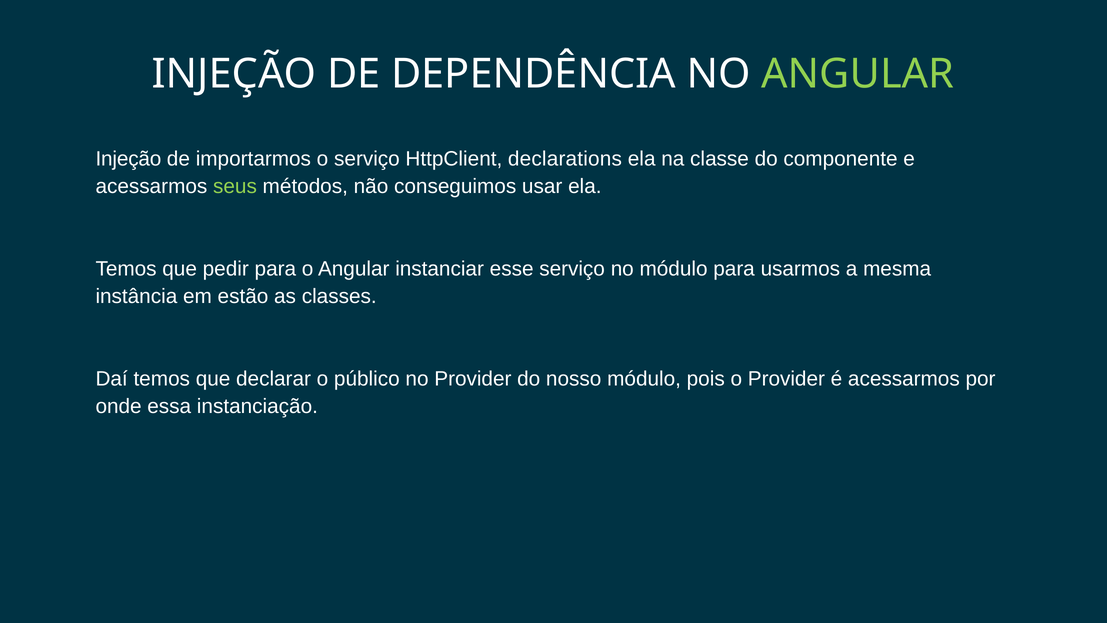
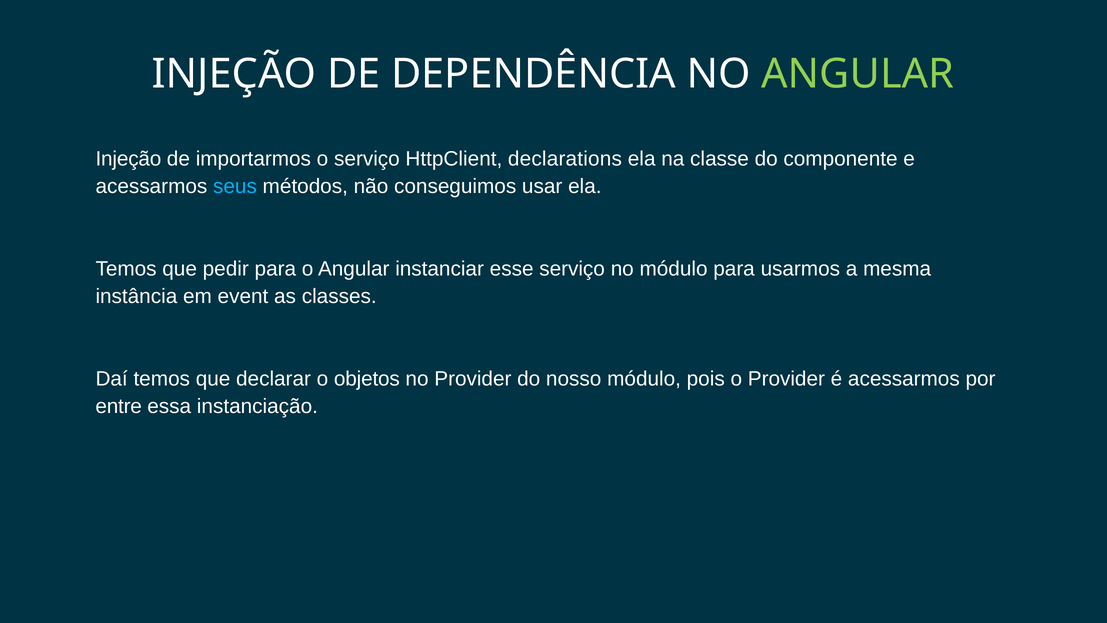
seus colour: light green -> light blue
estão: estão -> event
público: público -> objetos
onde: onde -> entre
